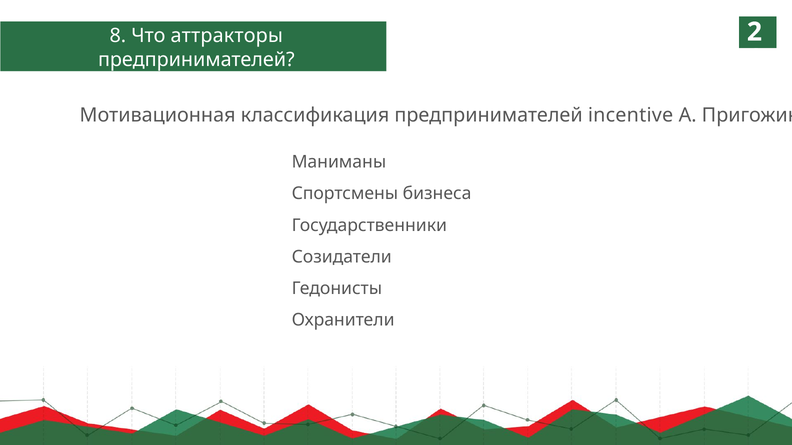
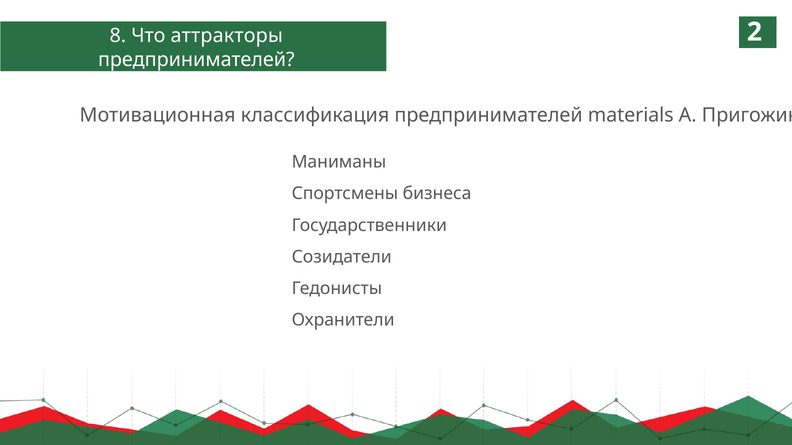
incentive: incentive -> materials
